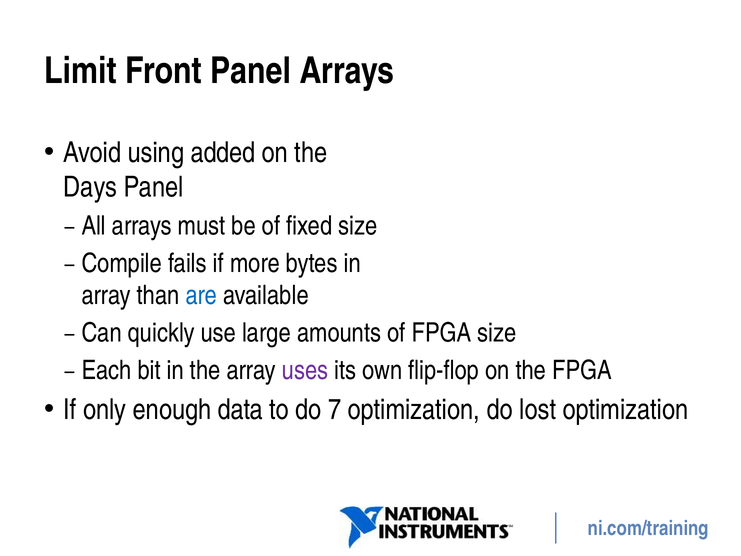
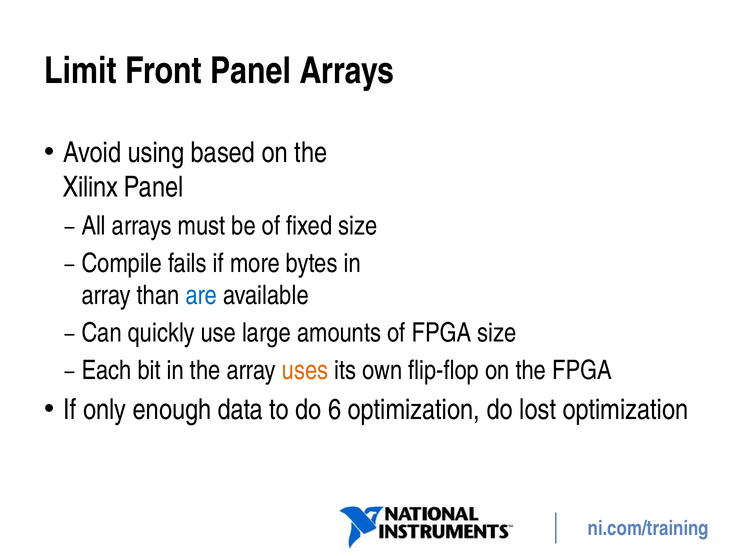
added: added -> based
Days: Days -> Xilinx
uses colour: purple -> orange
7: 7 -> 6
